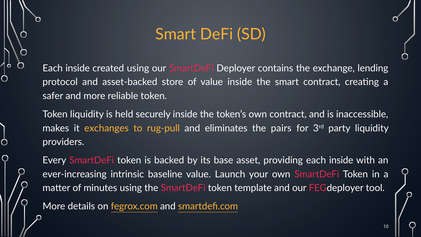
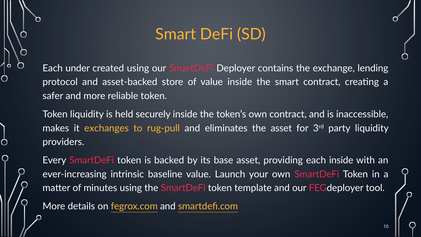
inside at (78, 68): inside -> under
the pairs: pairs -> asset
